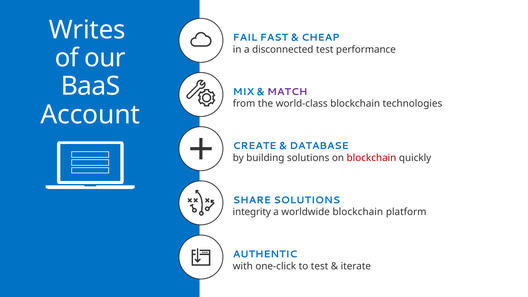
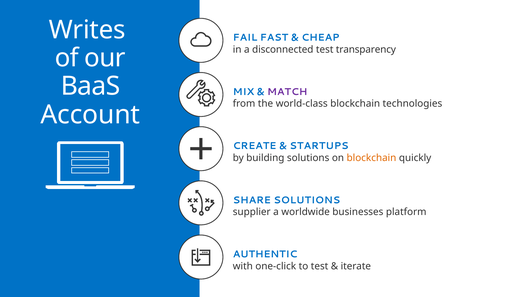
performance: performance -> transparency
DATABASE: DATABASE -> STARTUPS
blockchain at (371, 158) colour: red -> orange
integrity: integrity -> supplier
worldwide blockchain: blockchain -> businesses
